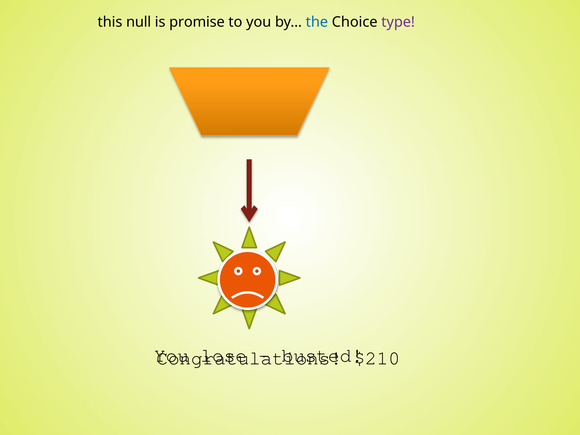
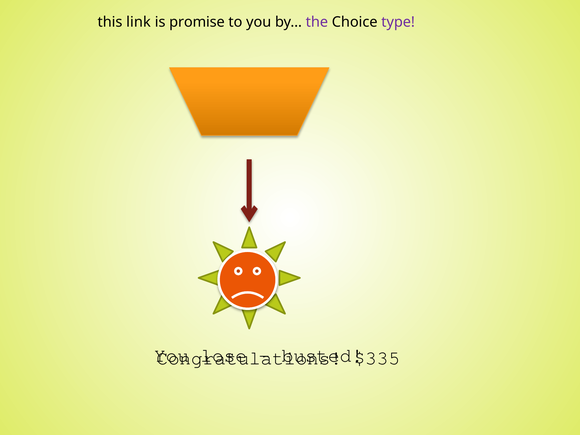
null: null -> link
the colour: blue -> purple
$210: $210 -> $335
